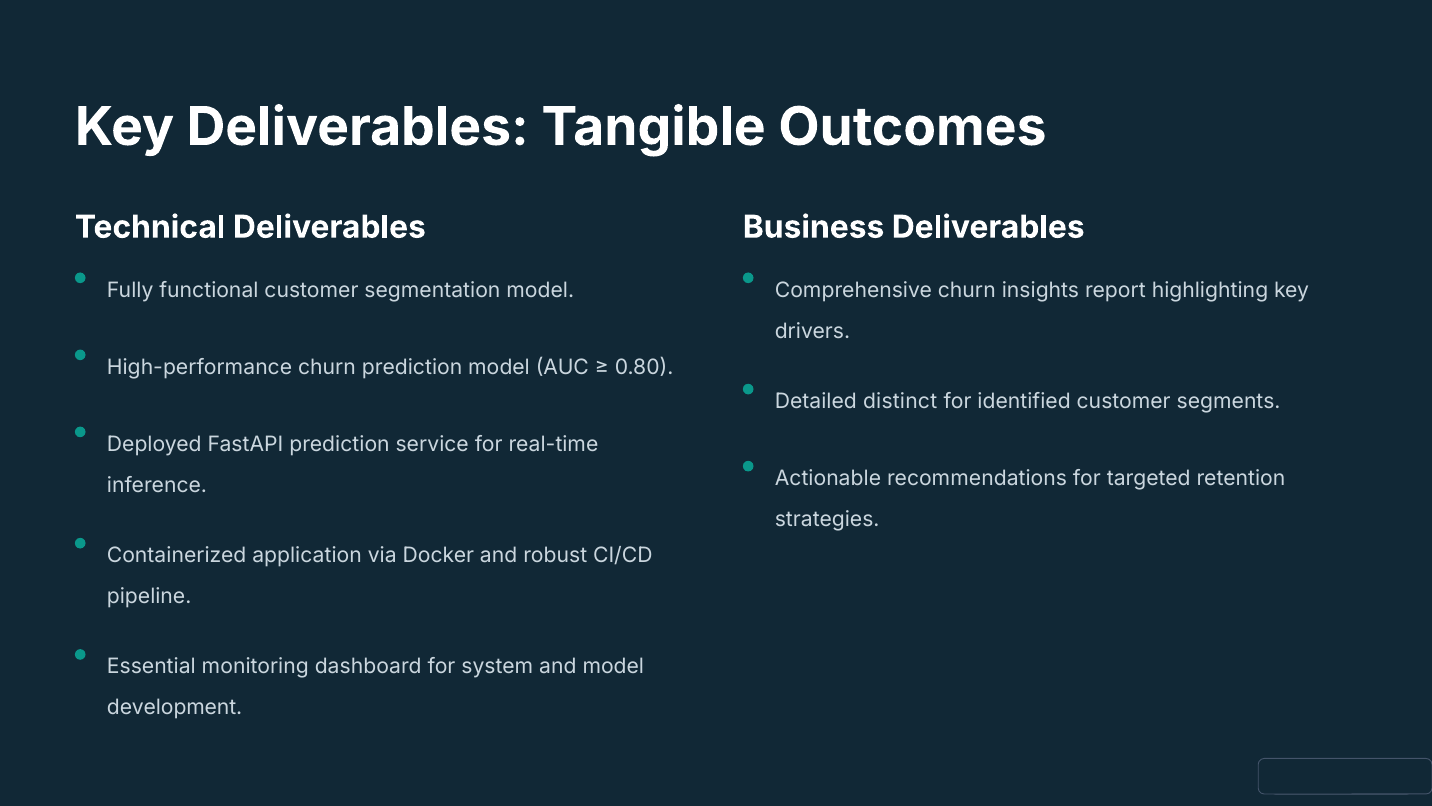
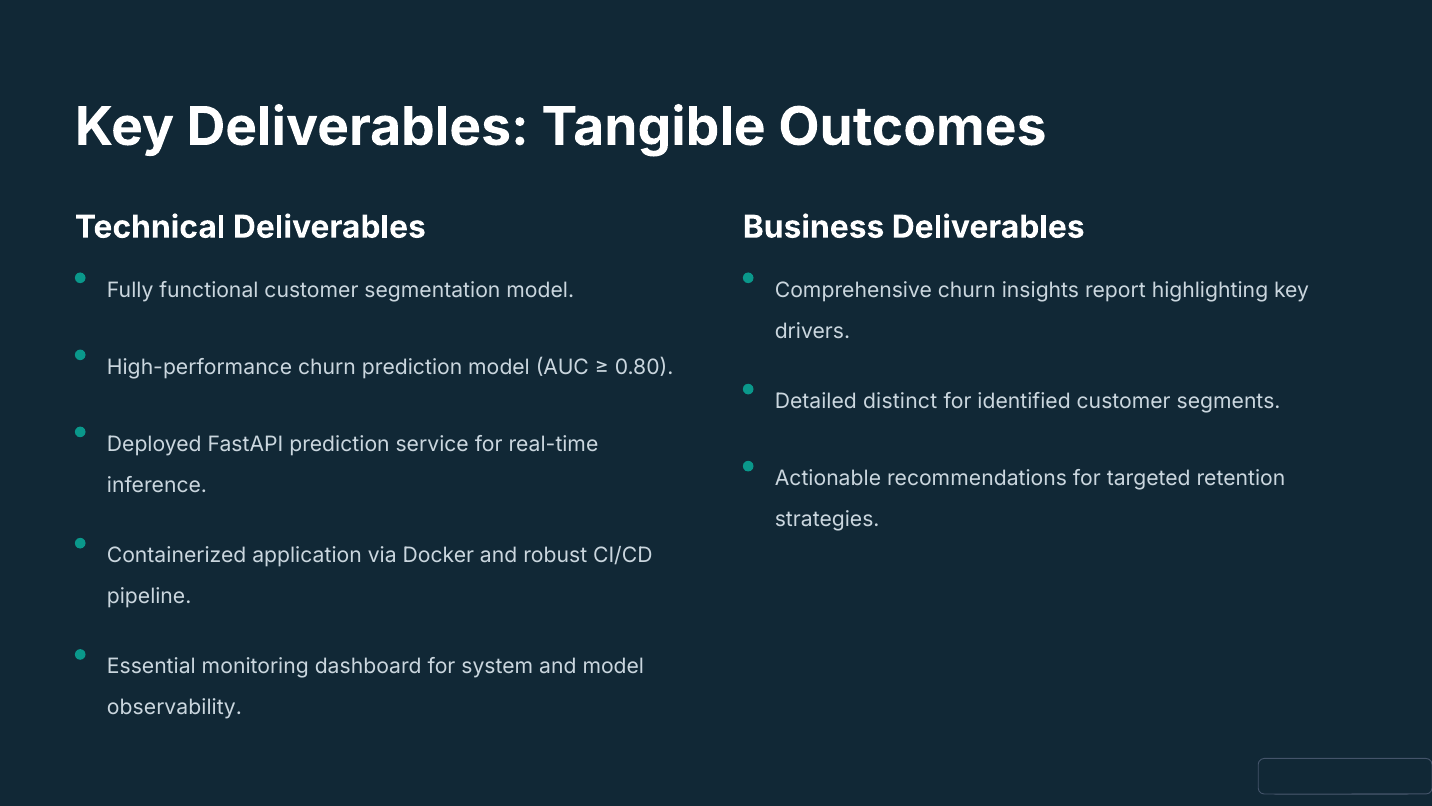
development: development -> observability
